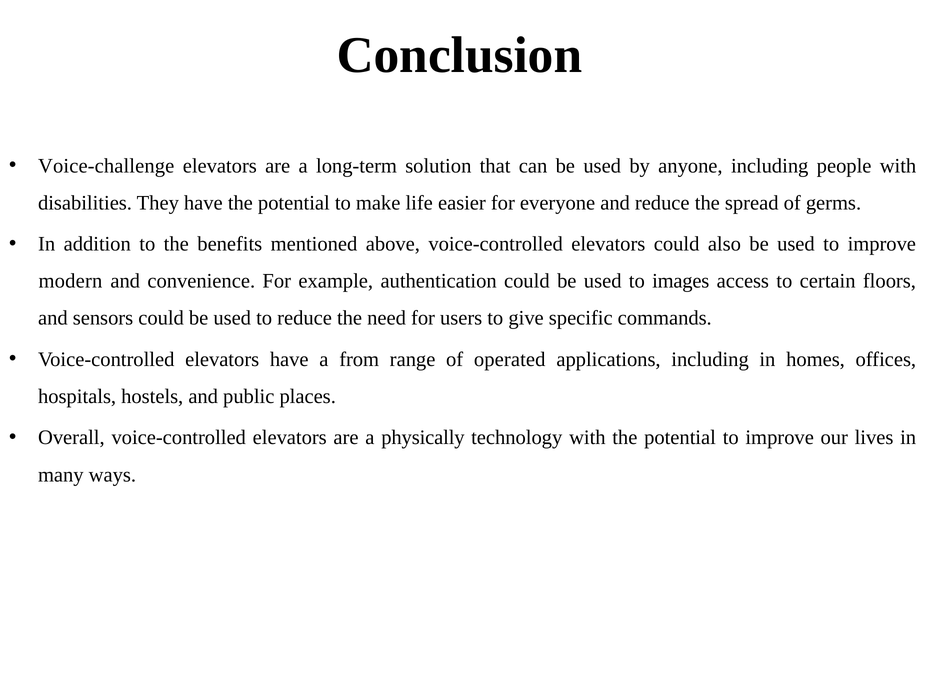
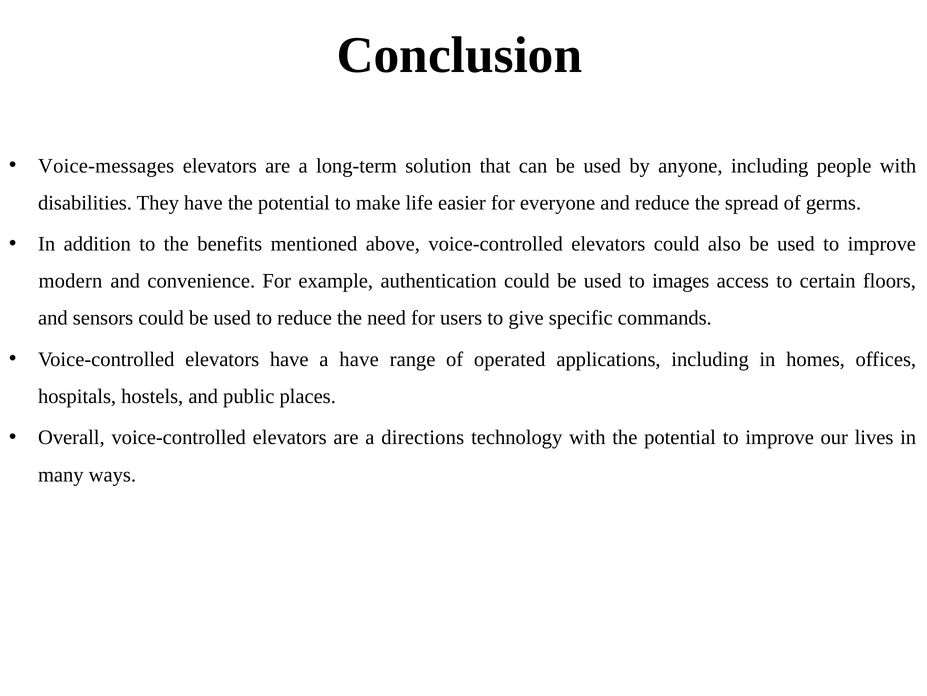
Voice-challenge: Voice-challenge -> Voice-messages
a from: from -> have
physically: physically -> directions
